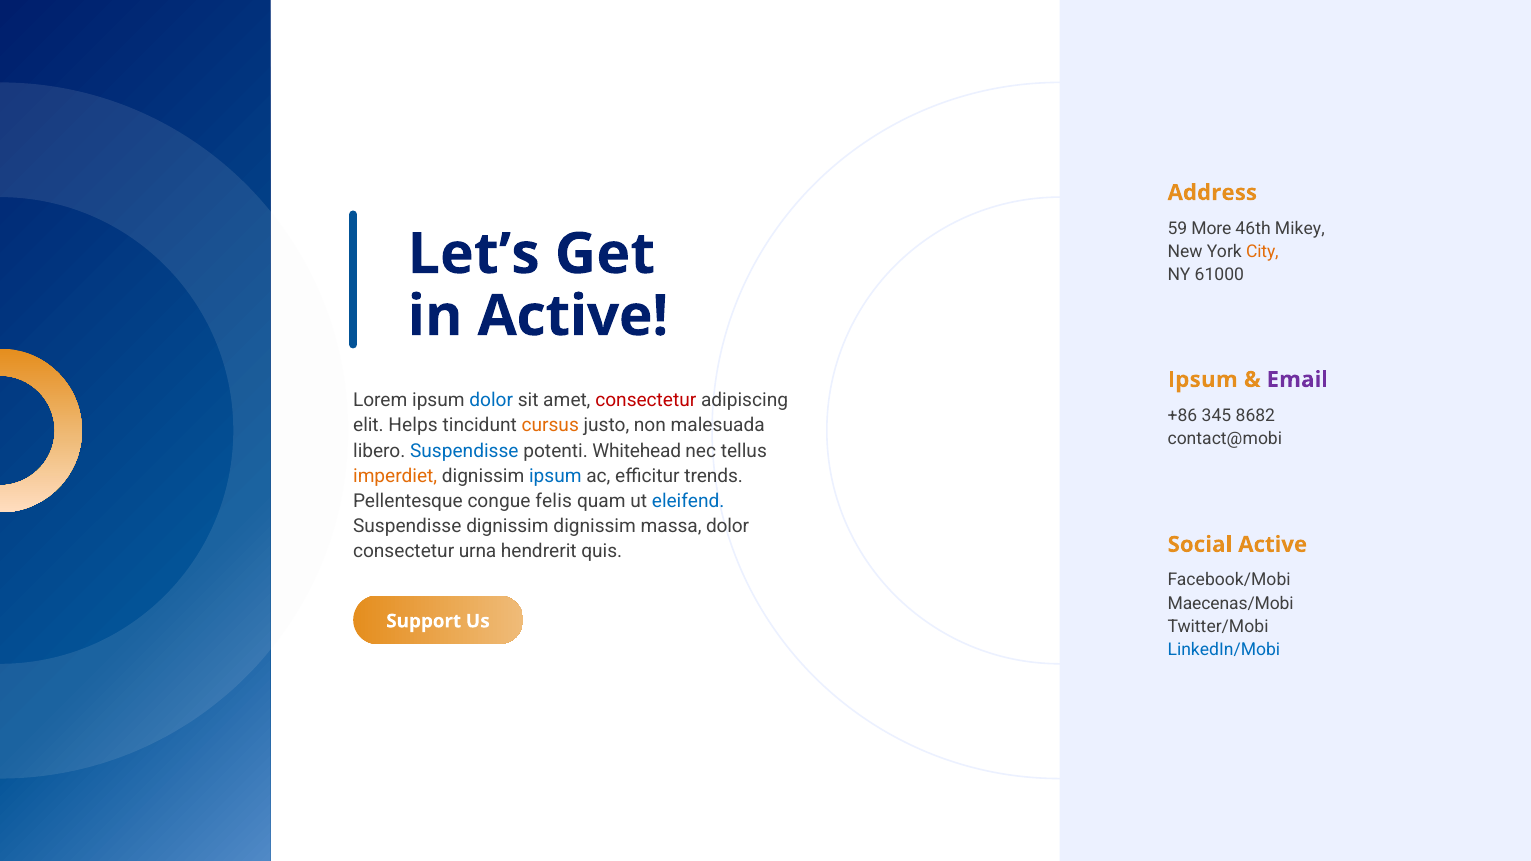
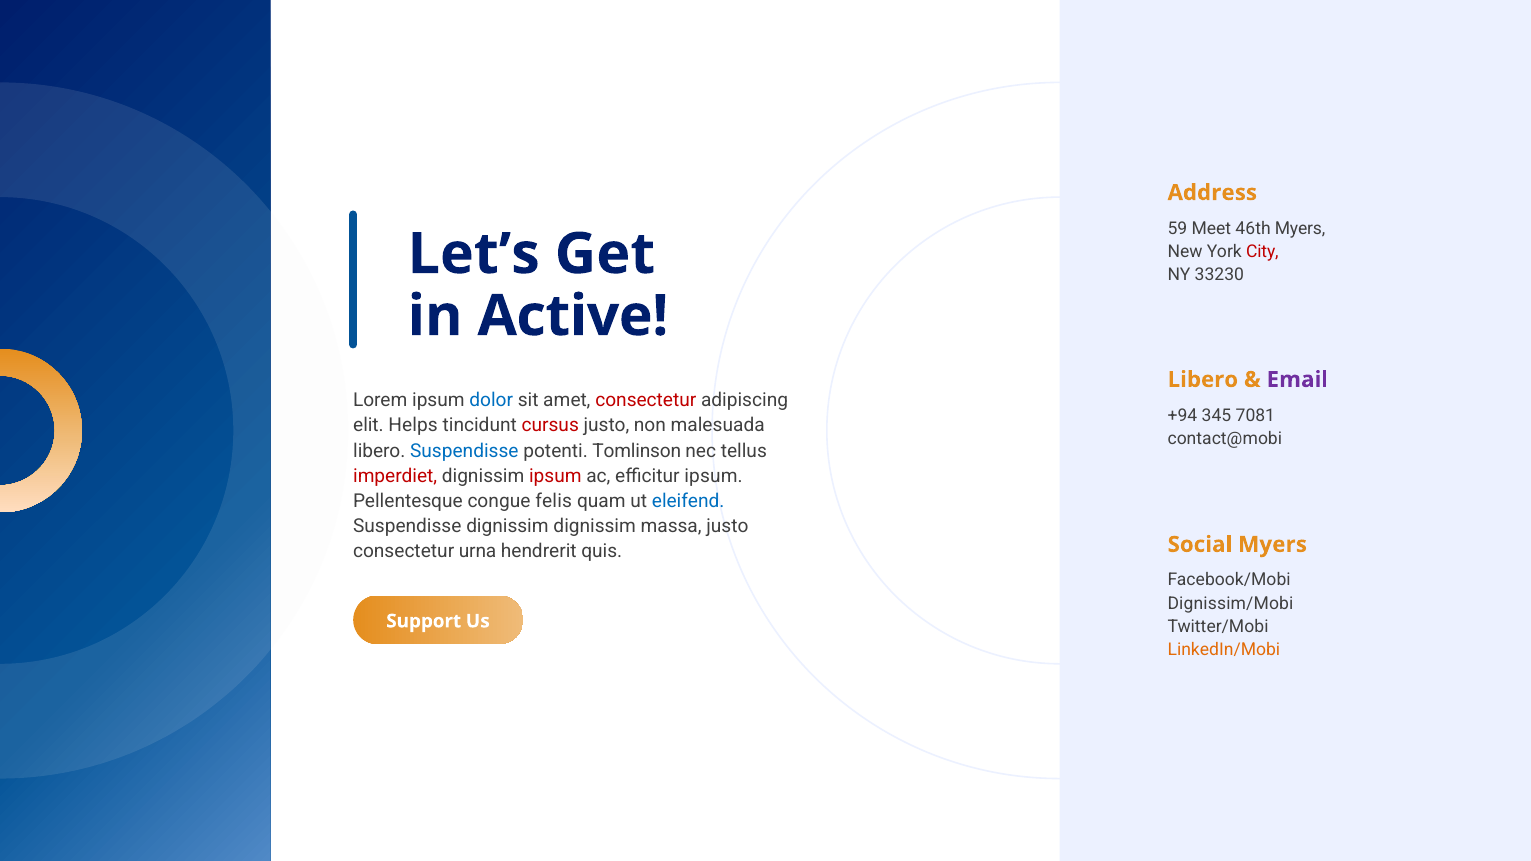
More: More -> Meet
46th Mikey: Mikey -> Myers
City colour: orange -> red
61000: 61000 -> 33230
Ipsum at (1203, 380): Ipsum -> Libero
+86: +86 -> +94
8682: 8682 -> 7081
cursus colour: orange -> red
Whitehead: Whitehead -> Tomlinson
imperdiet colour: orange -> red
ipsum at (555, 476) colour: blue -> red
efficitur trends: trends -> ipsum
massa dolor: dolor -> justo
Social Active: Active -> Myers
Maecenas/Mobi: Maecenas/Mobi -> Dignissim/Mobi
LinkedIn/Mobi colour: blue -> orange
